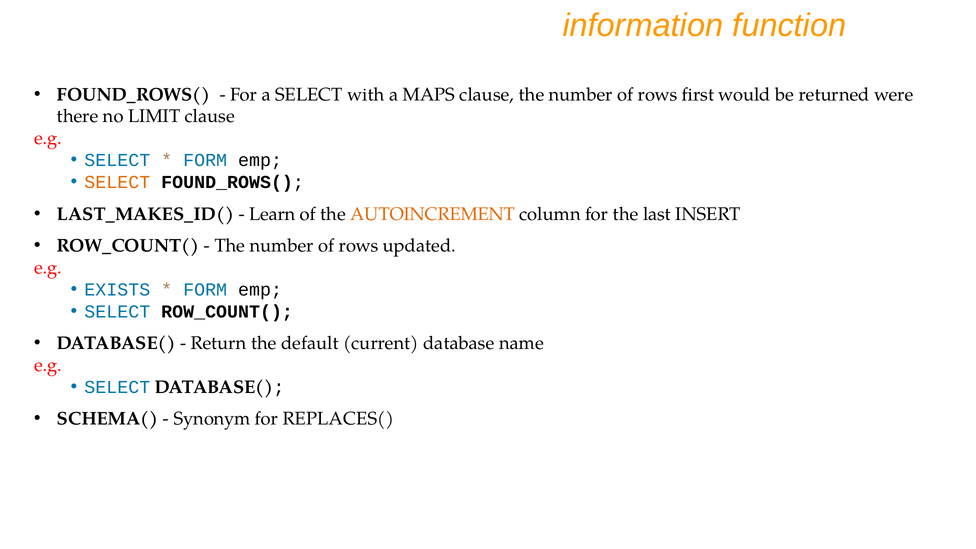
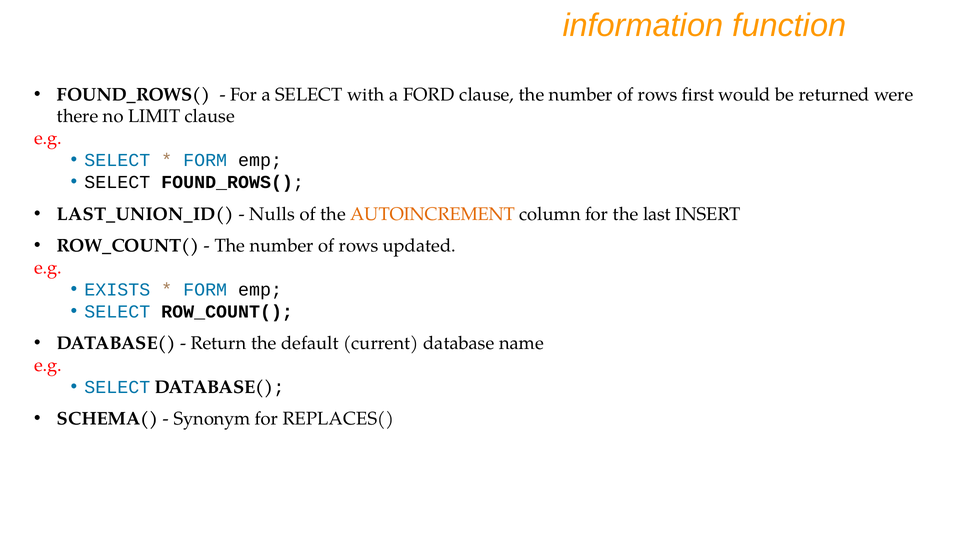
MAPS: MAPS -> FORD
SELECT at (117, 182) colour: orange -> black
LAST_MAKES_ID(: LAST_MAKES_ID( -> LAST_UNION_ID(
Learn: Learn -> Nulls
